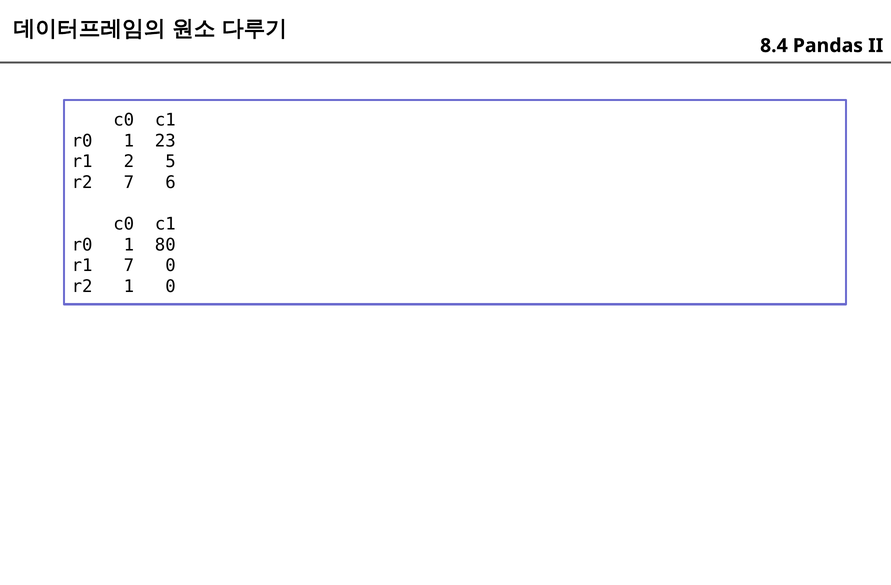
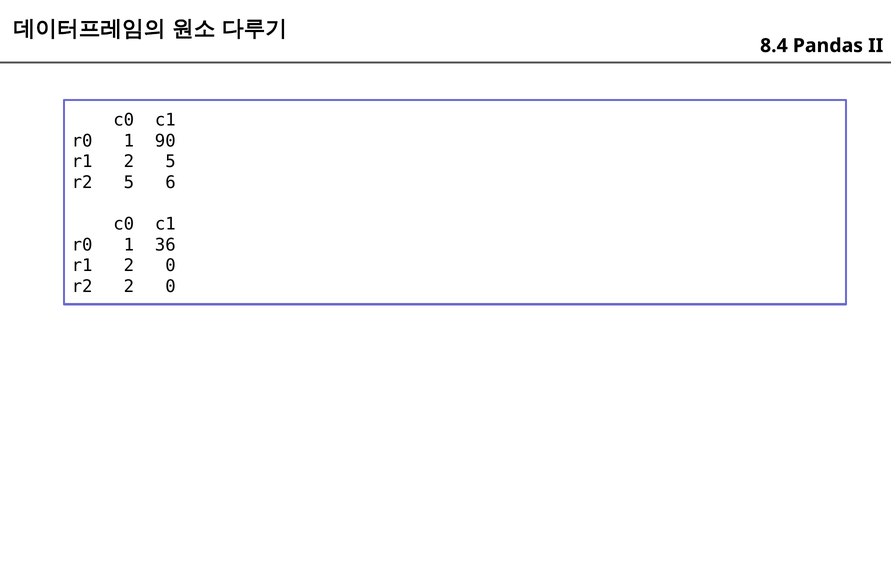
23: 23 -> 90
r2 7: 7 -> 5
80: 80 -> 36
7 at (129, 266): 7 -> 2
r2 1: 1 -> 2
